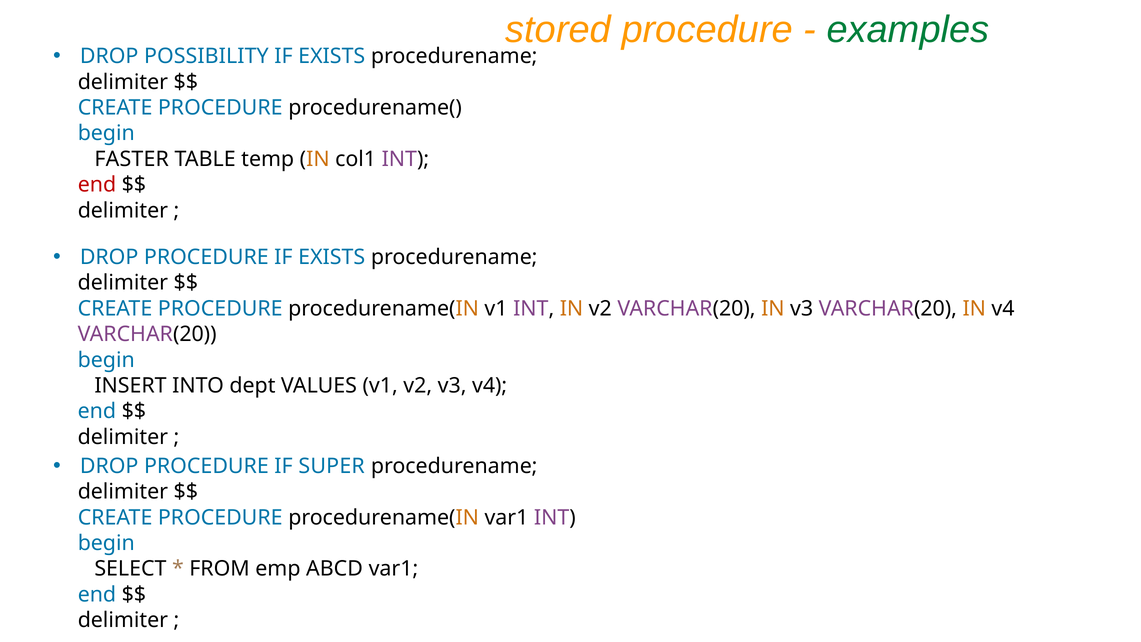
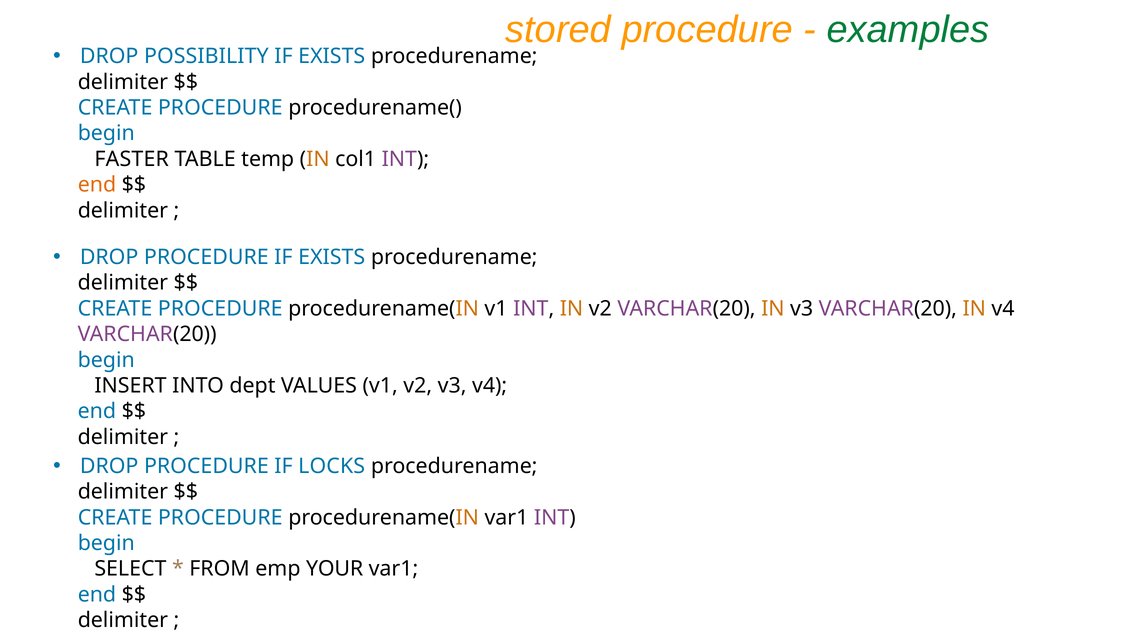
end at (97, 185) colour: red -> orange
SUPER: SUPER -> LOCKS
ABCD: ABCD -> YOUR
